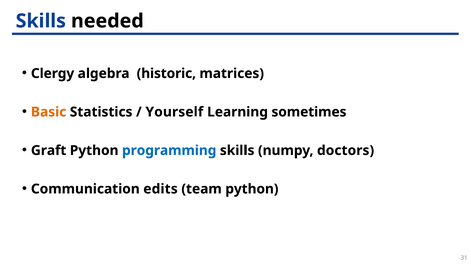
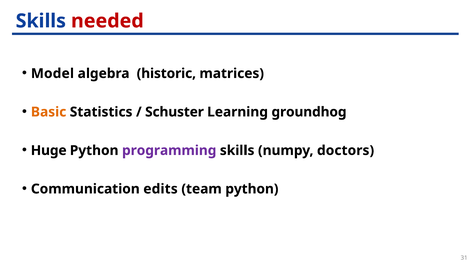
needed colour: black -> red
Clergy: Clergy -> Model
Yourself: Yourself -> Schuster
sometimes: sometimes -> groundhog
Graft: Graft -> Huge
programming colour: blue -> purple
